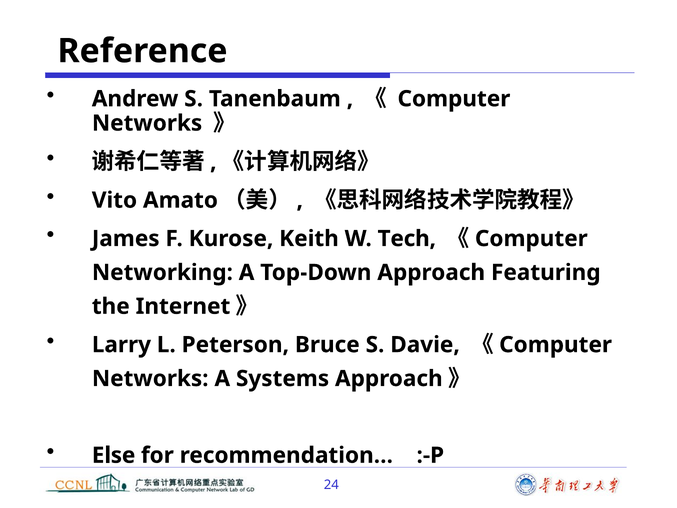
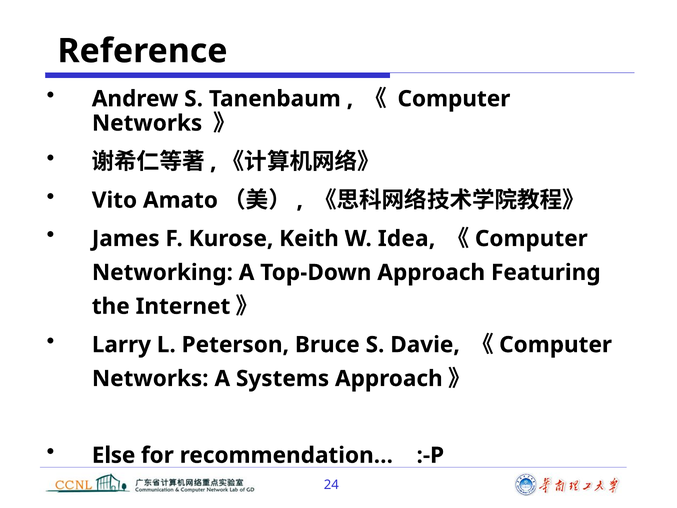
Tech: Tech -> Idea
